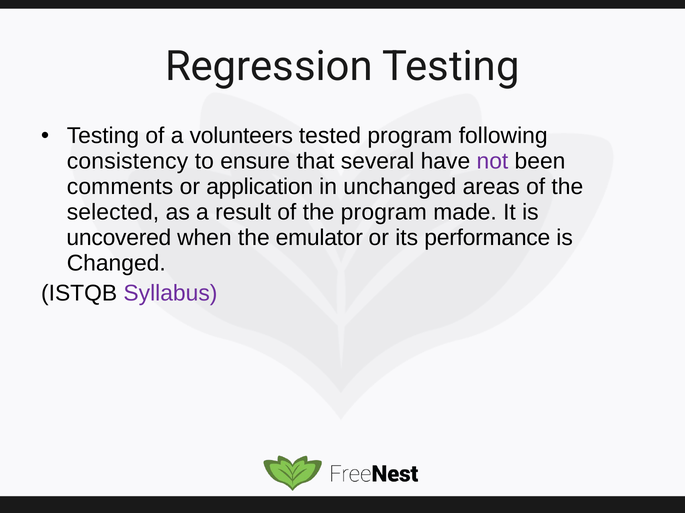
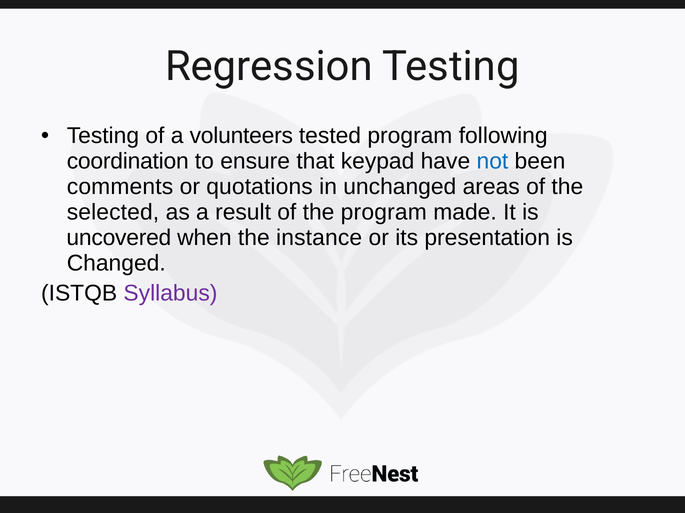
consistency: consistency -> coordination
several: several -> keypad
not colour: purple -> blue
application: application -> quotations
emulator: emulator -> instance
performance: performance -> presentation
